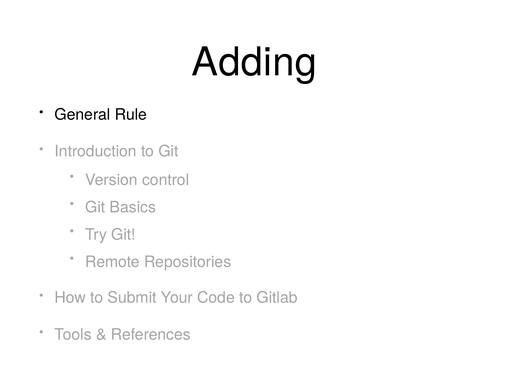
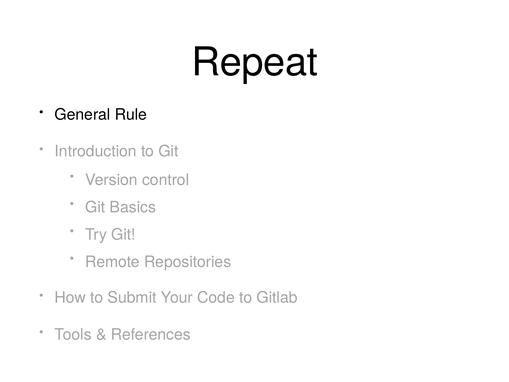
Adding: Adding -> Repeat
